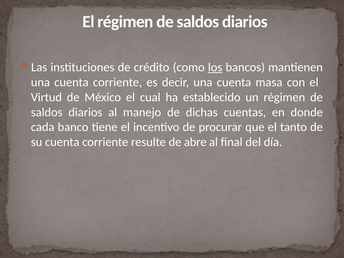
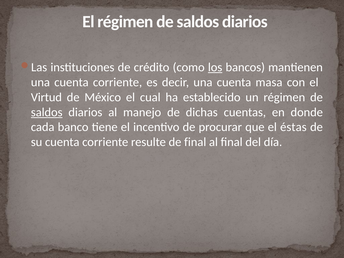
saldos at (47, 112) underline: none -> present
tanto: tanto -> éstas
de abre: abre -> final
